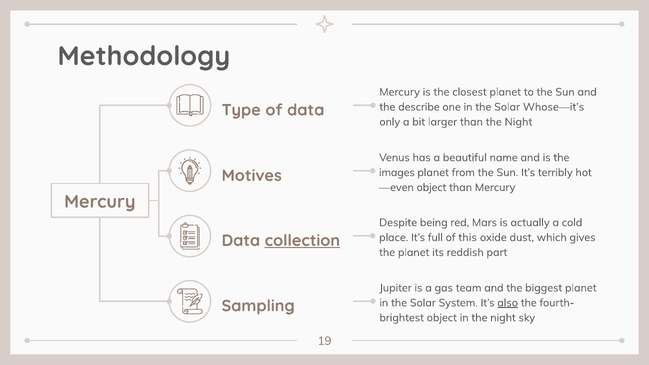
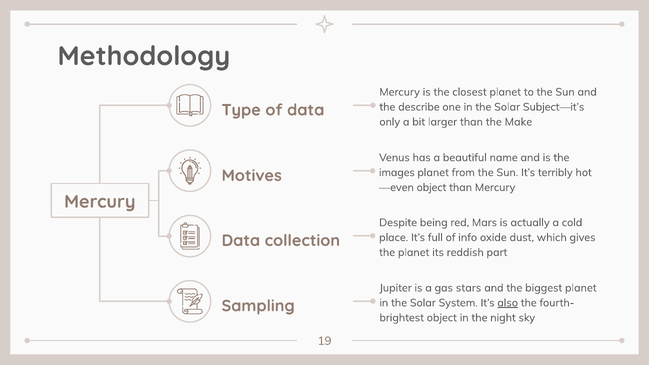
Whose—it’s: Whose—it’s -> Subject—it’s
than the Night: Night -> Make
this: this -> info
collection underline: present -> none
team: team -> stars
